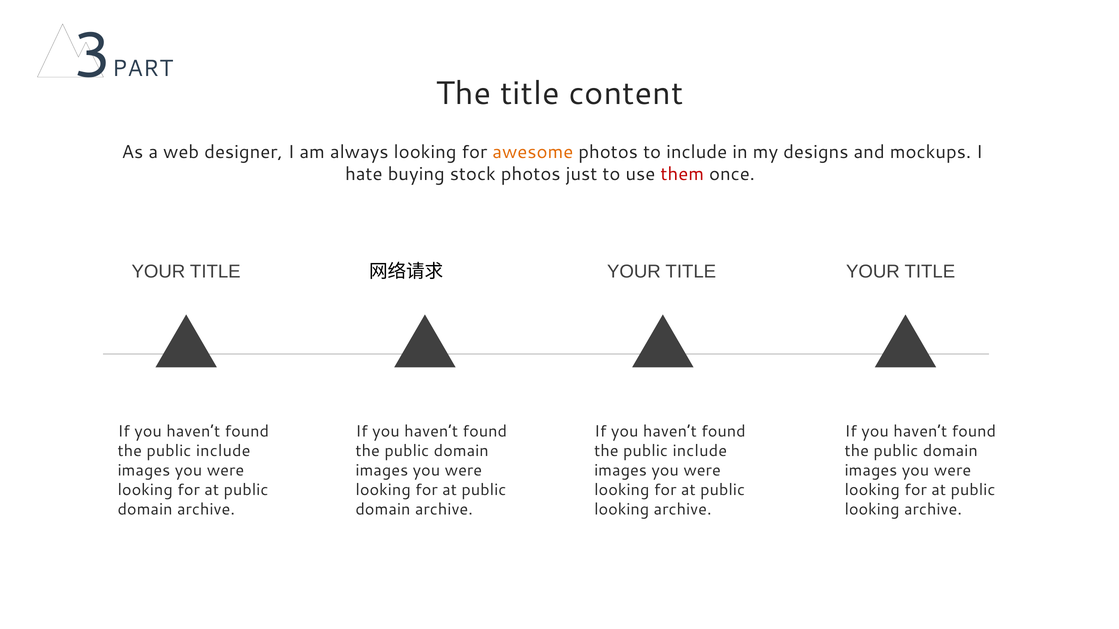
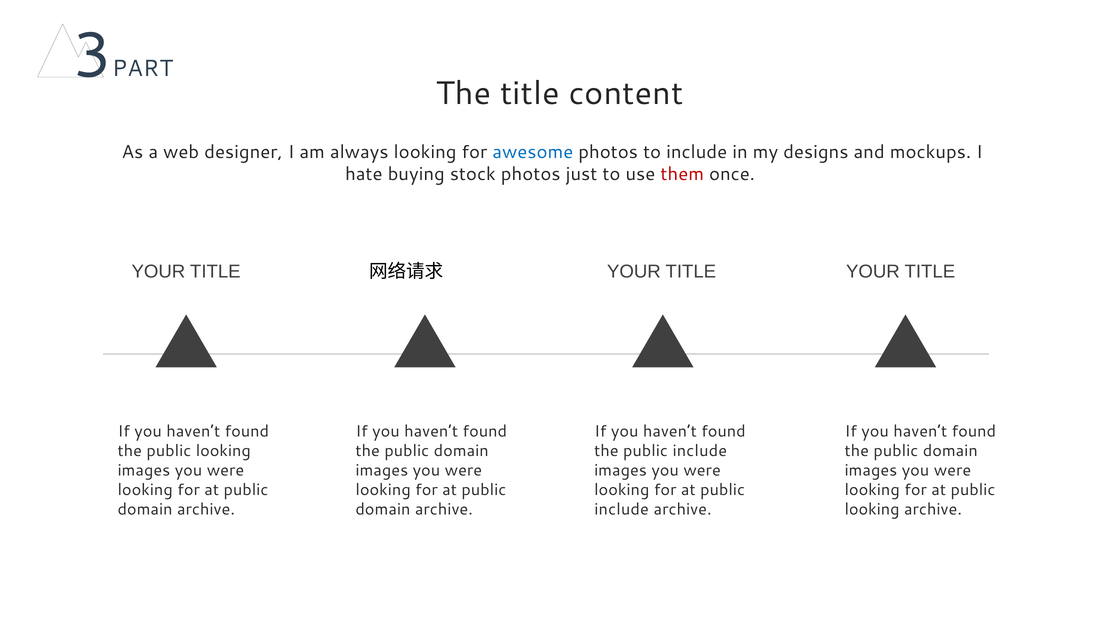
awesome colour: orange -> blue
include at (223, 451): include -> looking
looking at (622, 510): looking -> include
